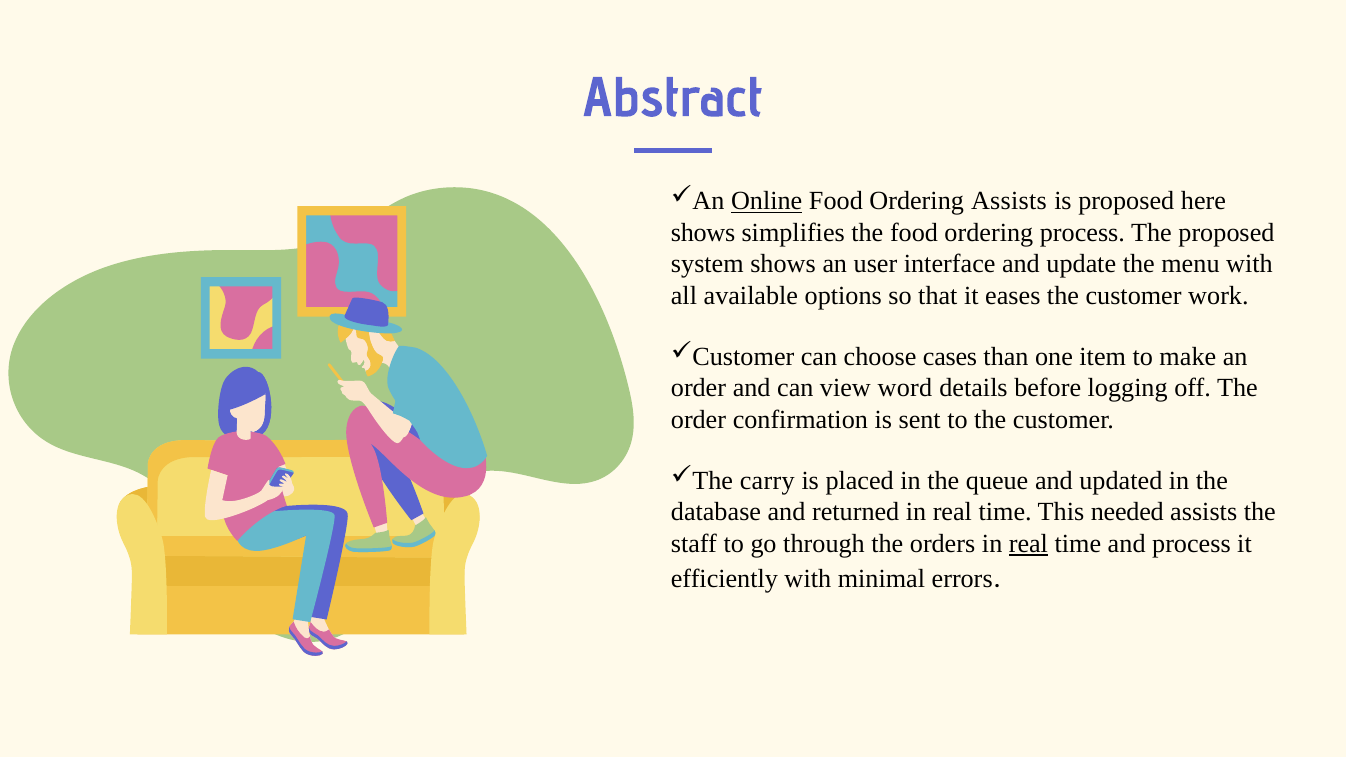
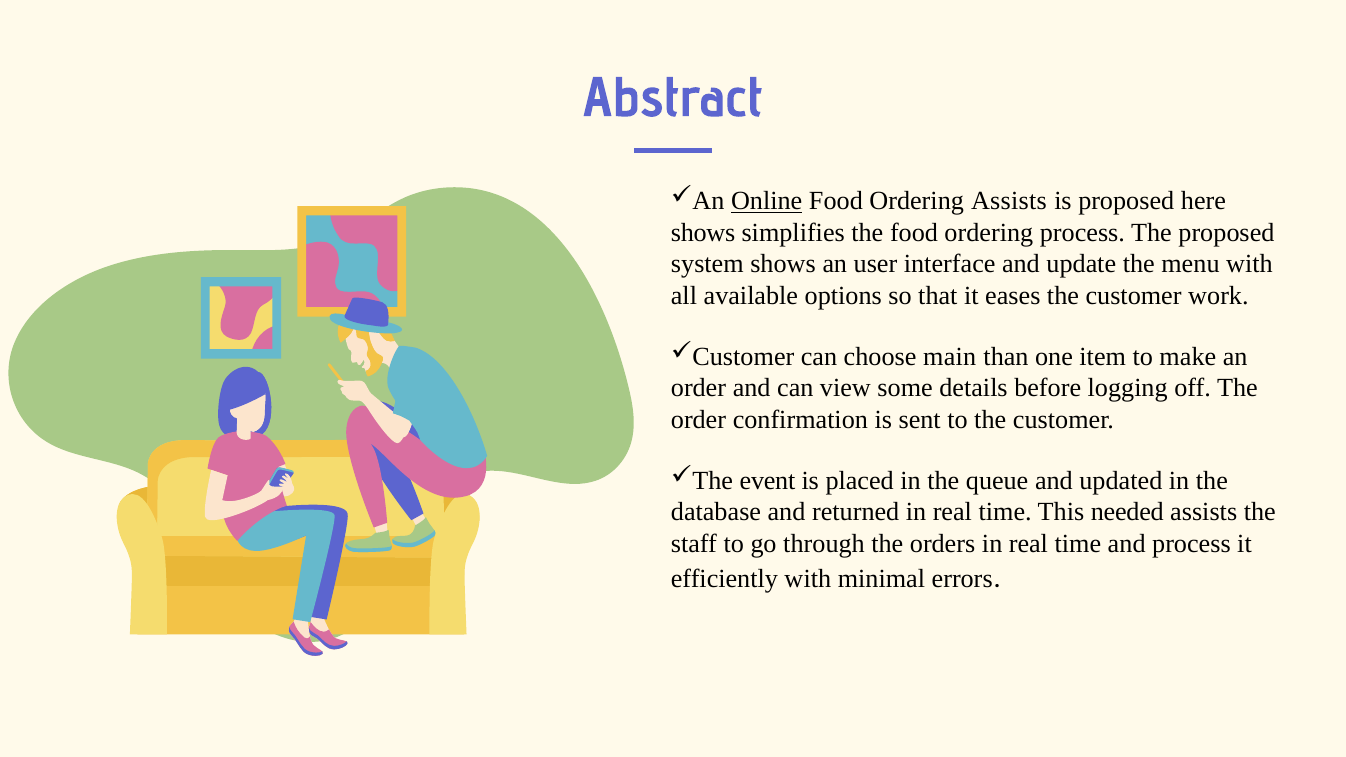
cases: cases -> main
word: word -> some
carry: carry -> event
real at (1028, 544) underline: present -> none
